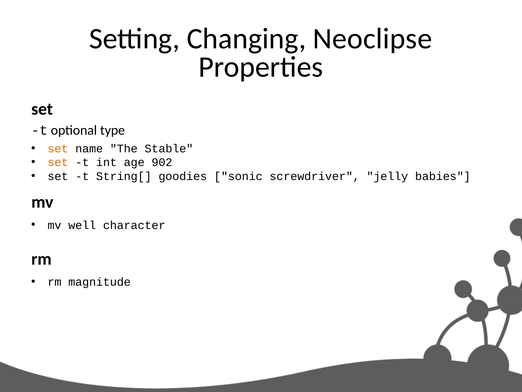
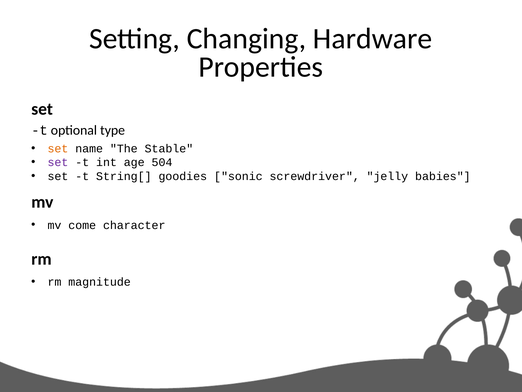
Neoclipse: Neoclipse -> Hardware
set at (58, 162) colour: orange -> purple
902: 902 -> 504
well: well -> come
